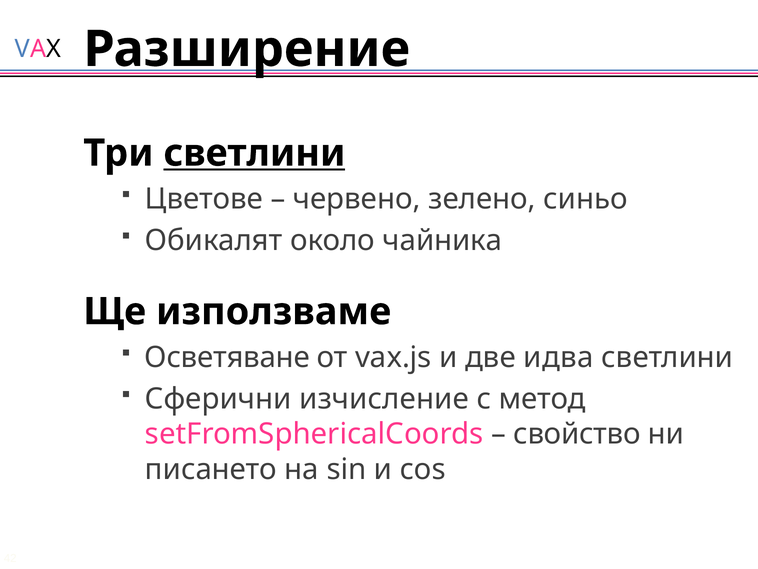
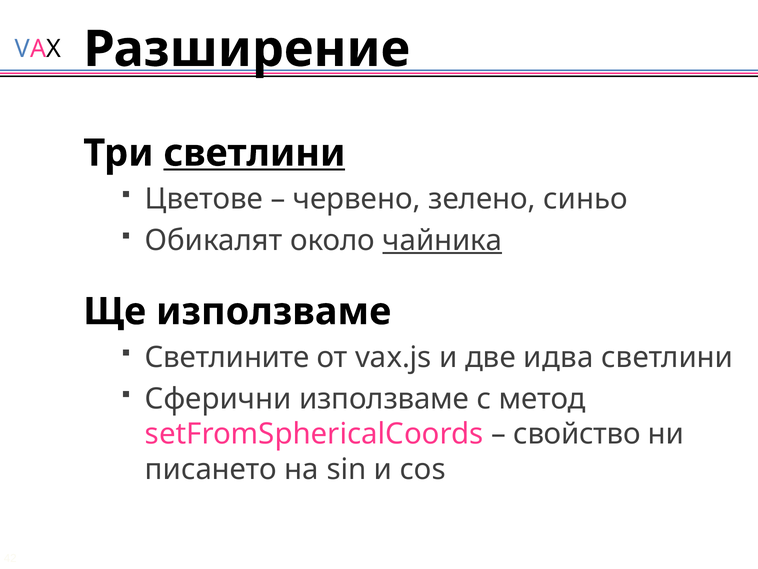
чайника underline: none -> present
Осветяване: Осветяване -> Светлините
Сферични изчисление: изчисление -> използваме
